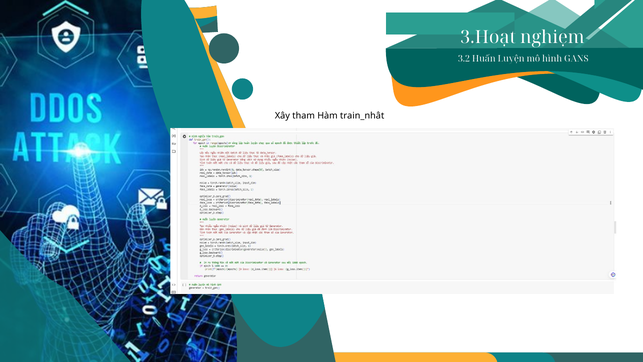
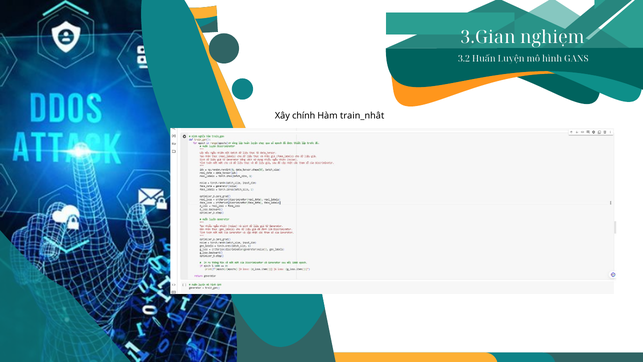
3.Hoạt: 3.Hoạt -> 3.Gian
tham: tham -> chính
